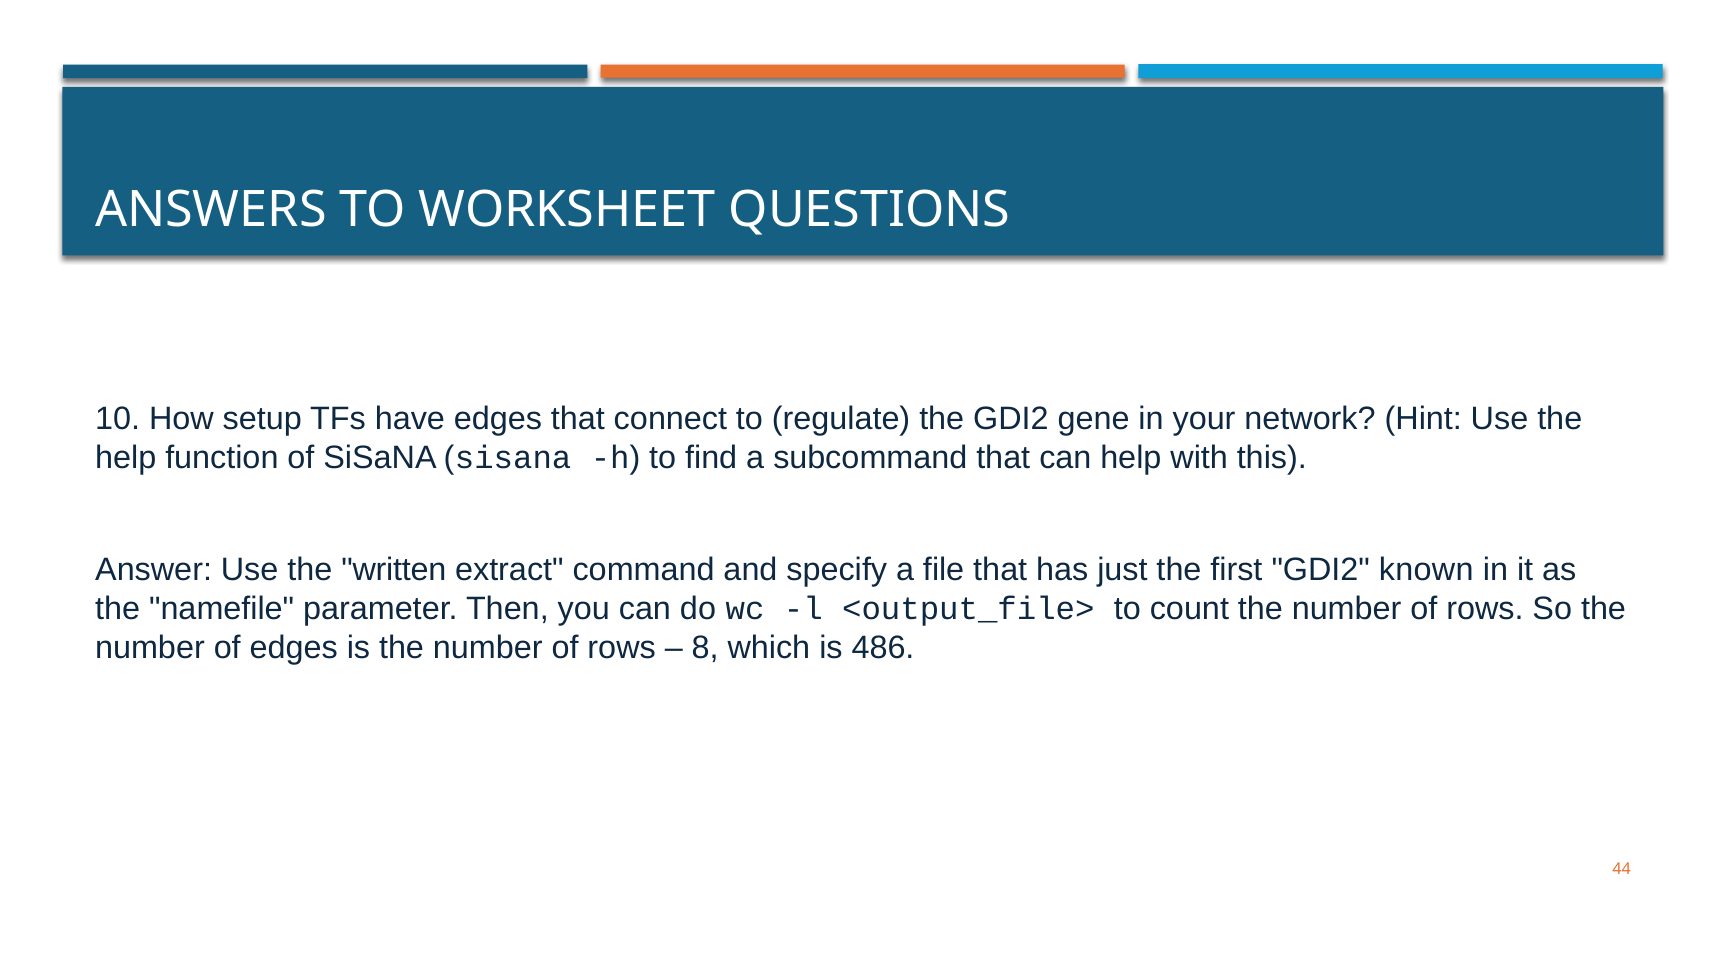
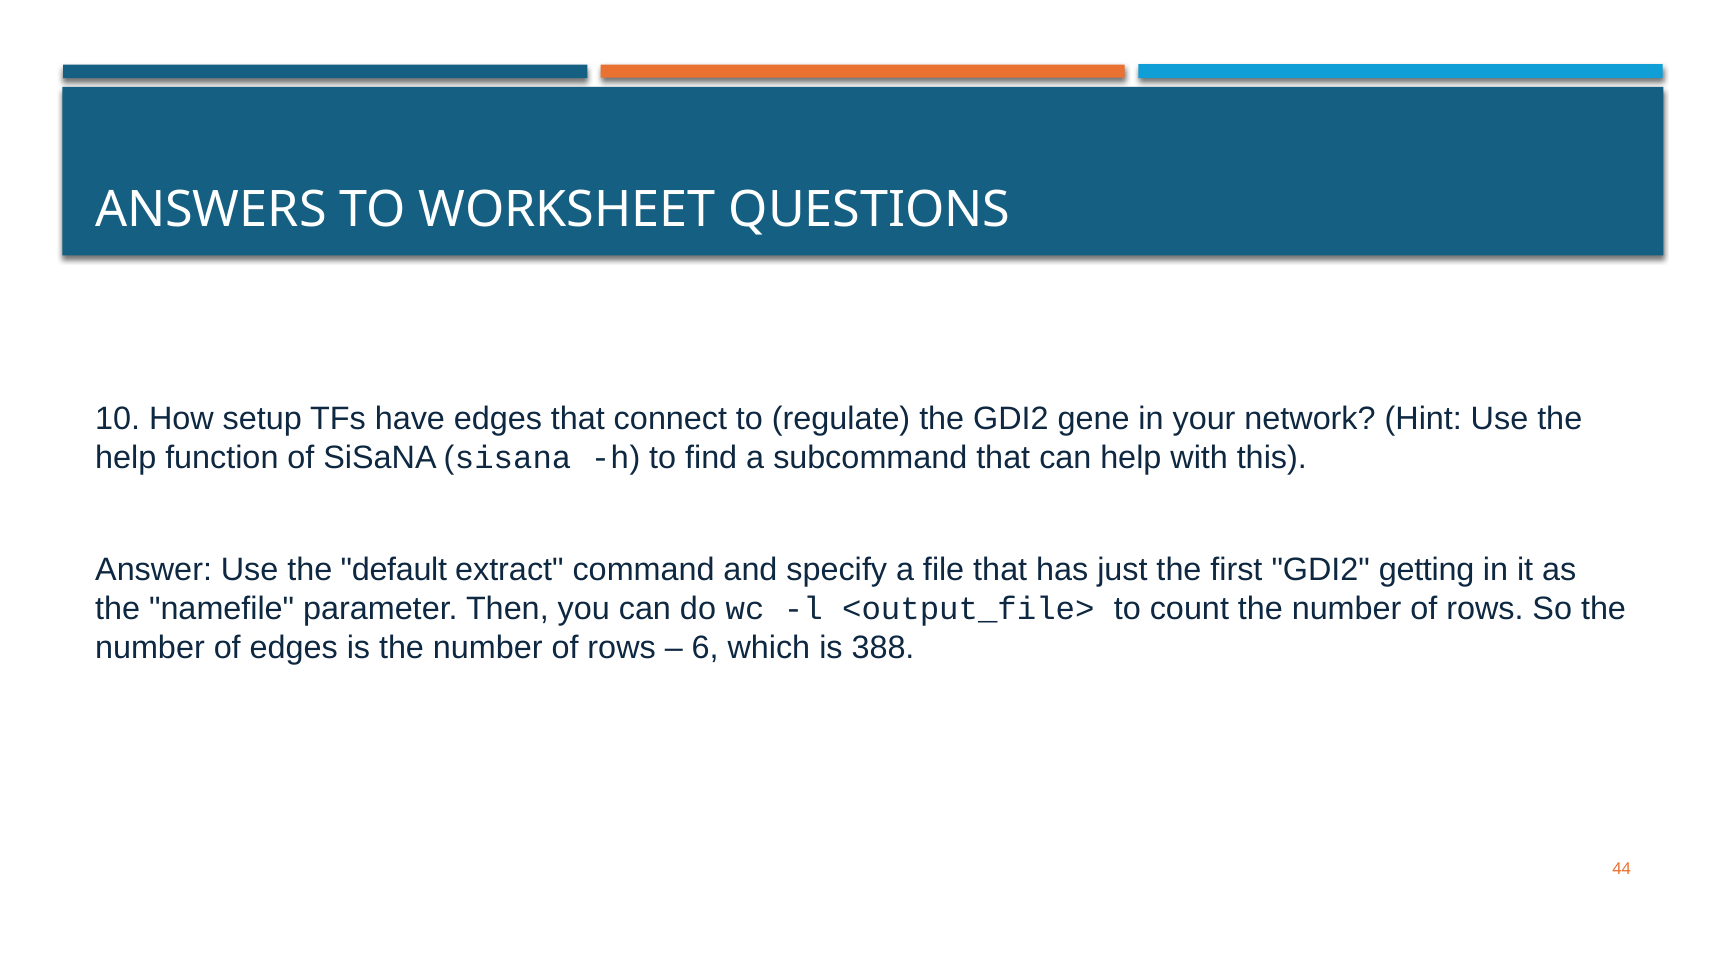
written: written -> default
known: known -> getting
8: 8 -> 6
486: 486 -> 388
